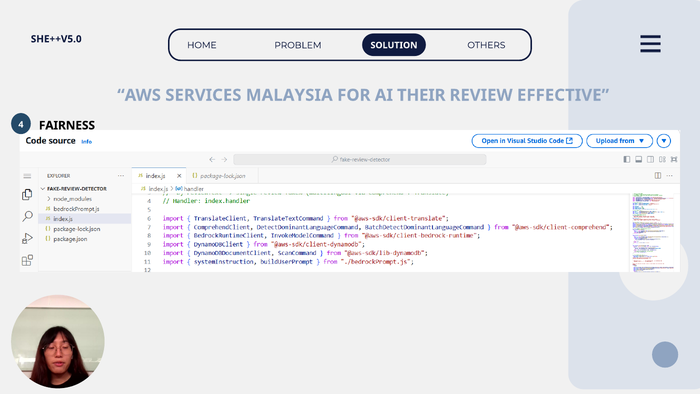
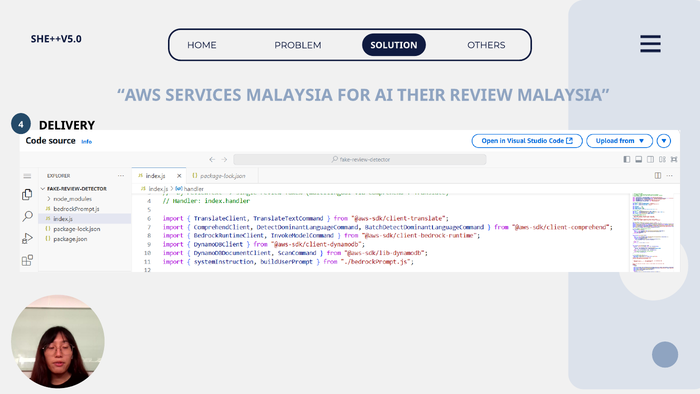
REVIEW EFFECTIVE: EFFECTIVE -> MALAYSIA
FAIRNESS: FAIRNESS -> DELIVERY
